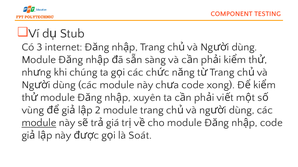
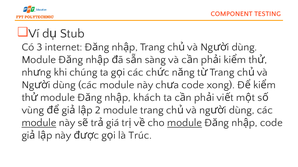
xuyên: xuyên -> khách
module at (185, 123) underline: none -> present
Soát: Soát -> Trúc
